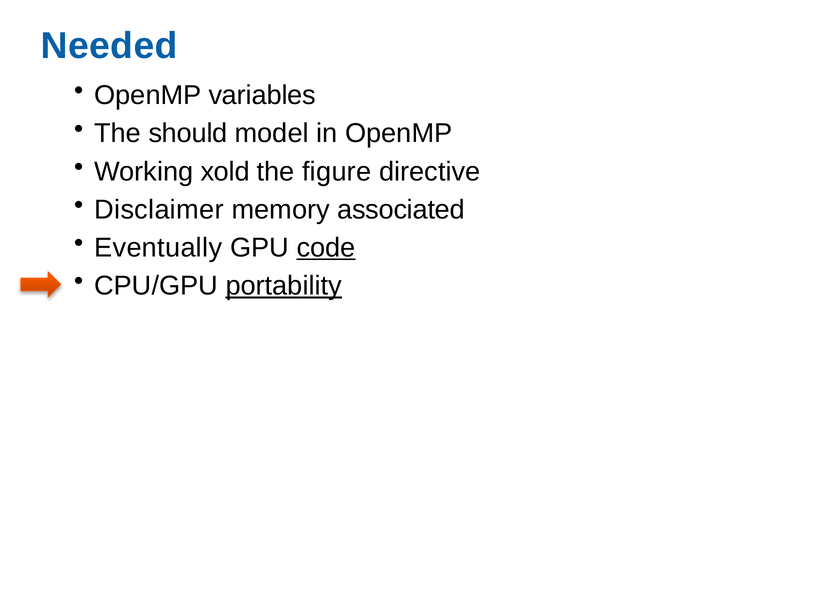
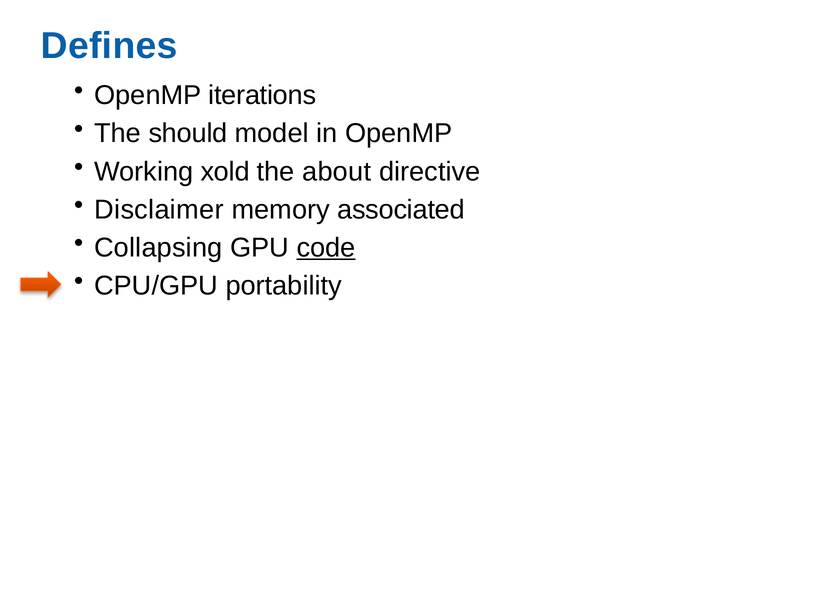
Needed: Needed -> Defines
variables: variables -> iterations
figure: figure -> about
Eventually: Eventually -> Collapsing
portability underline: present -> none
